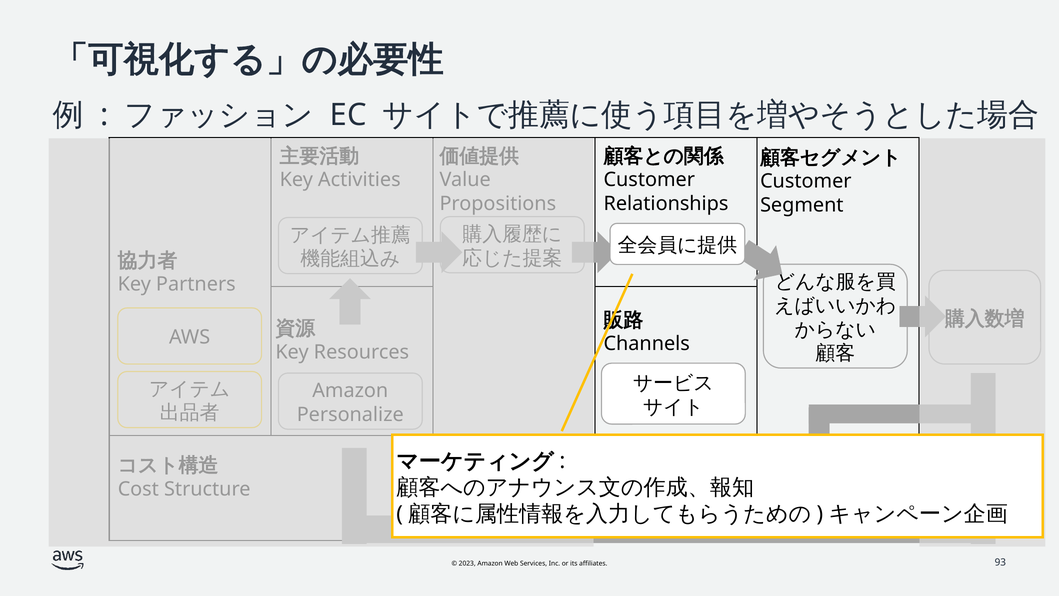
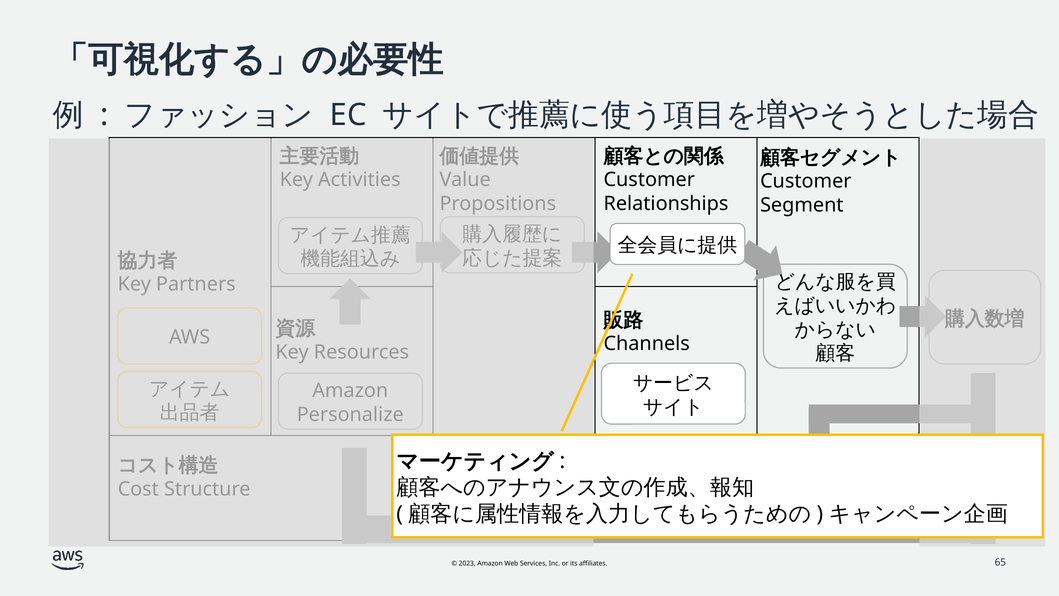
93: 93 -> 65
